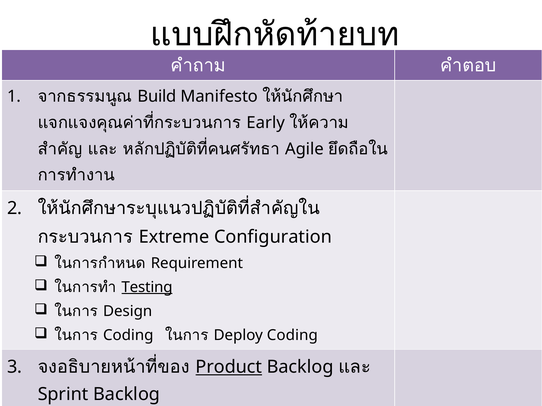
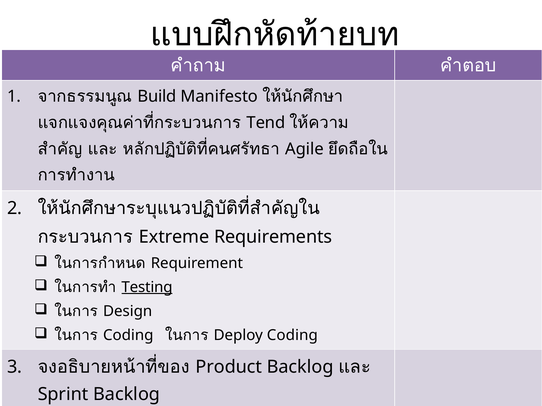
Early: Early -> Tend
Configuration: Configuration -> Requirements
Product underline: present -> none
